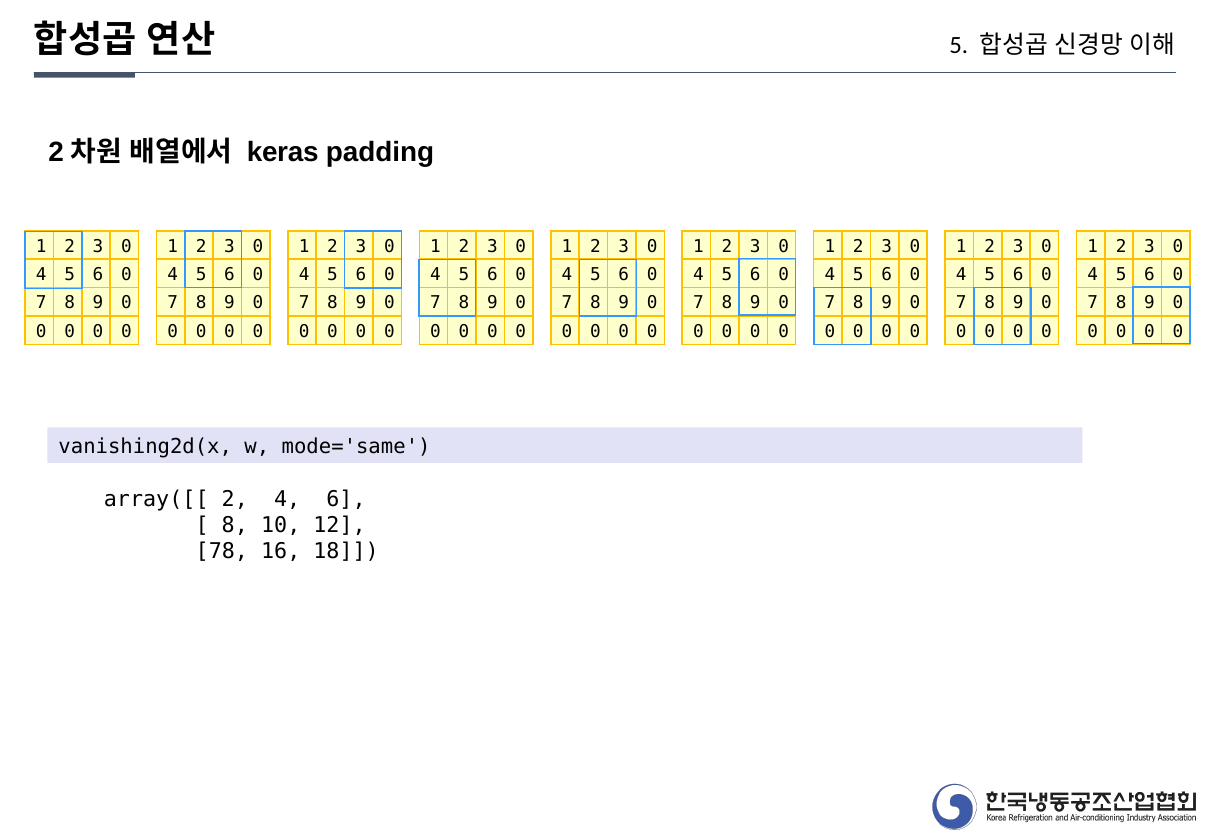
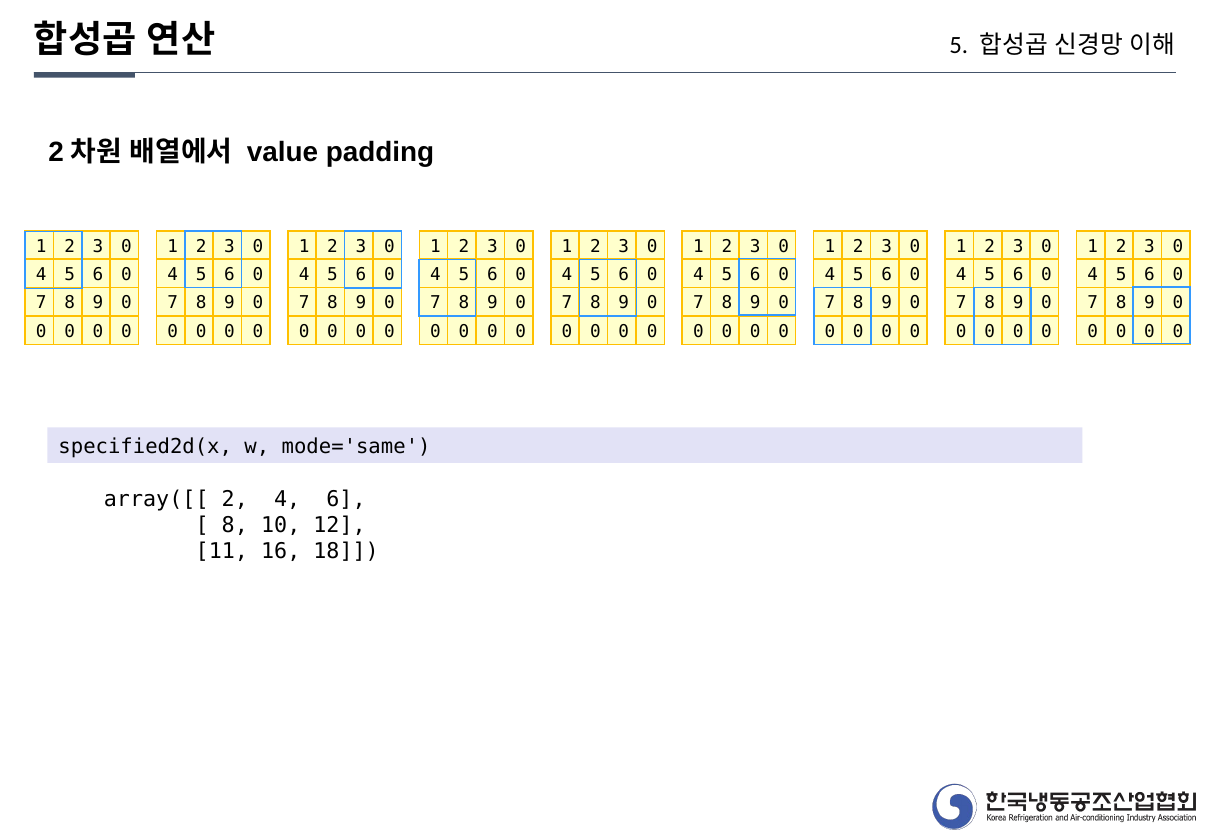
keras: keras -> value
vanishing2d(x: vanishing2d(x -> specified2d(x
78: 78 -> 11
